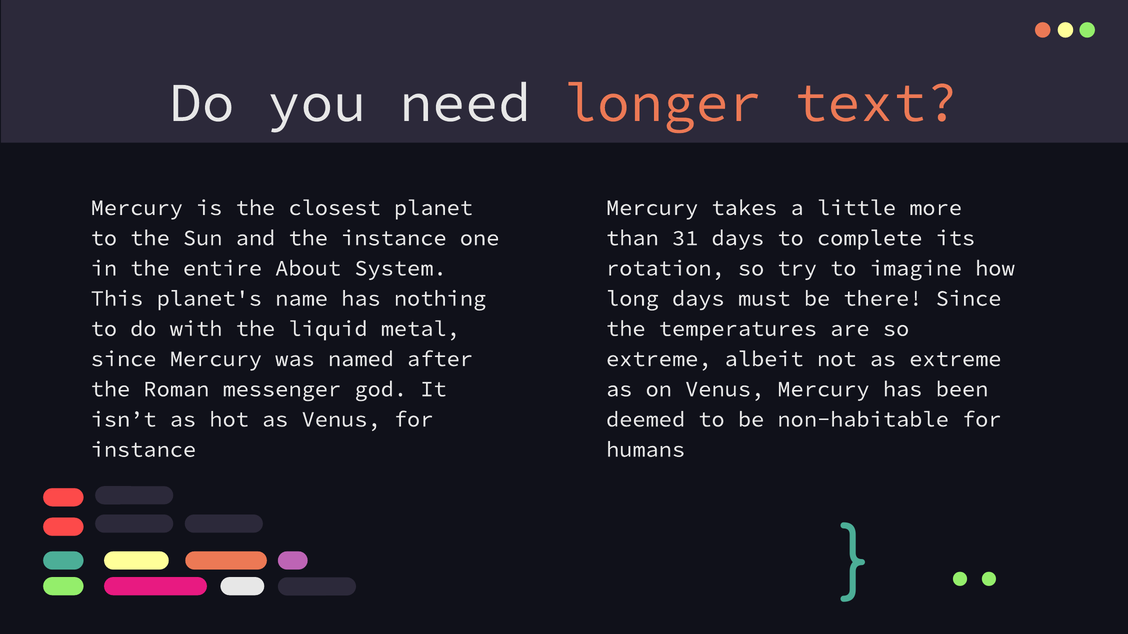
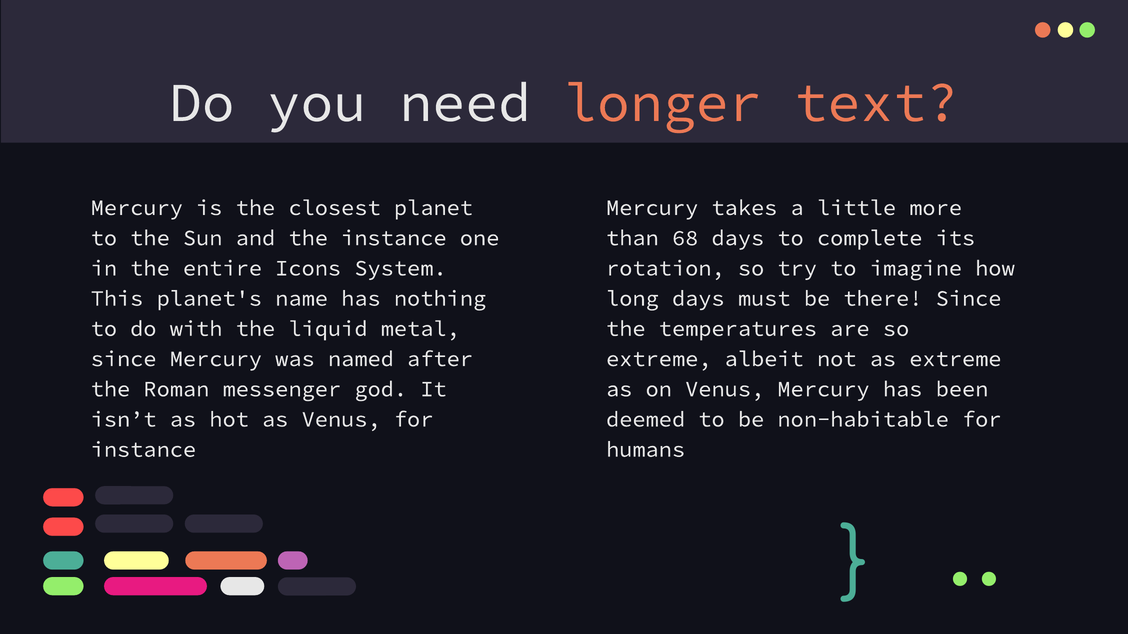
31: 31 -> 68
About: About -> Icons
